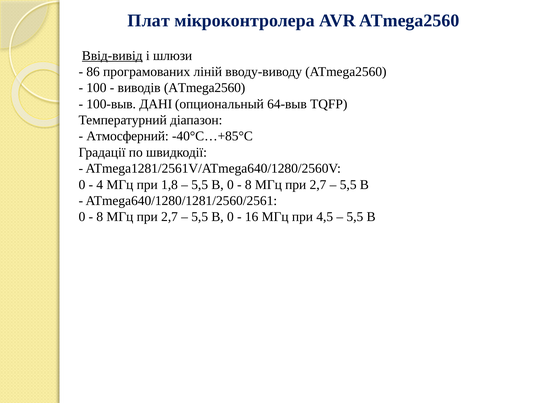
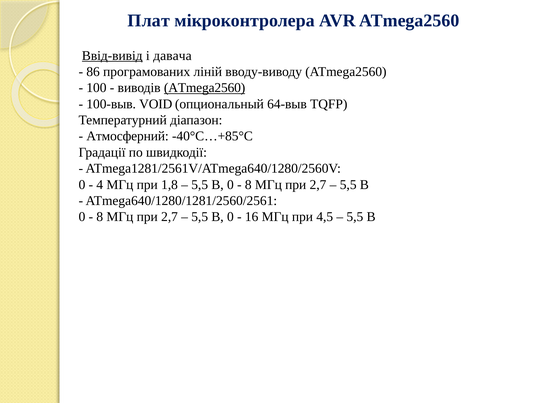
шлюзи: шлюзи -> давача
ATmega2560 at (205, 88) underline: none -> present
ДАНІ: ДАНІ -> VOID
